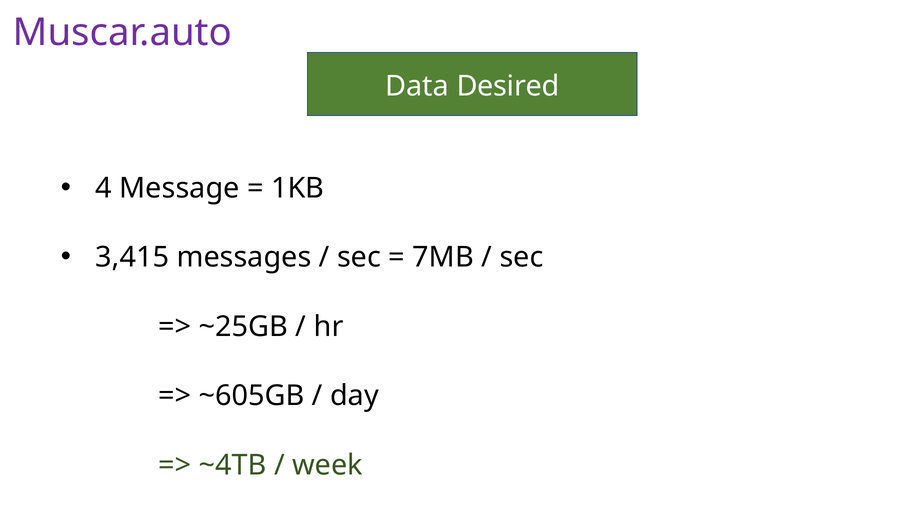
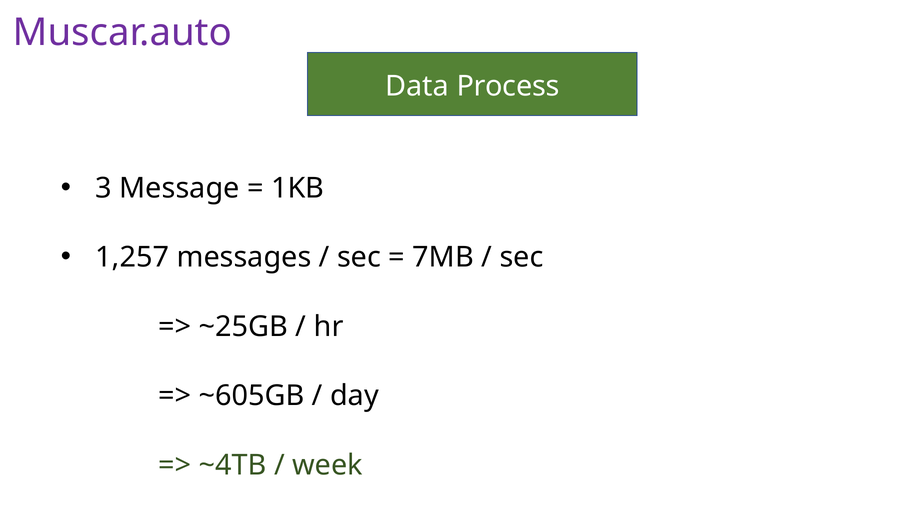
Desired: Desired -> Process
4: 4 -> 3
3,415: 3,415 -> 1,257
